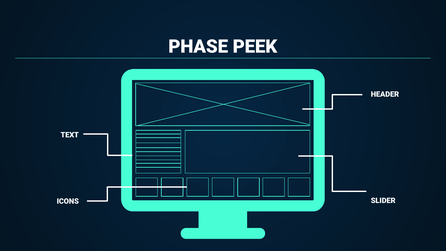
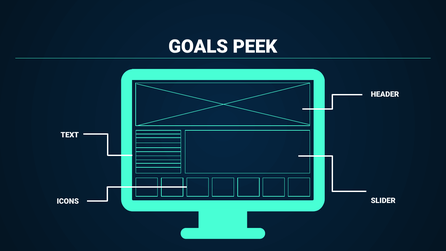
PHASE: PHASE -> GOALS
